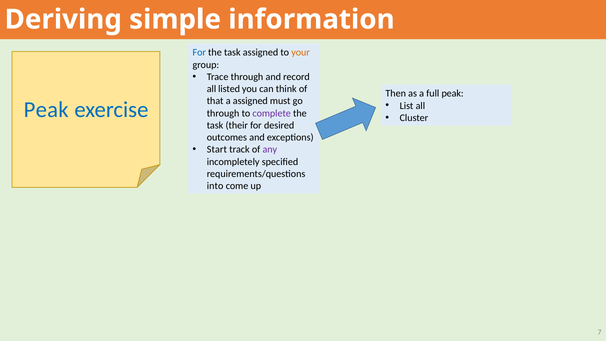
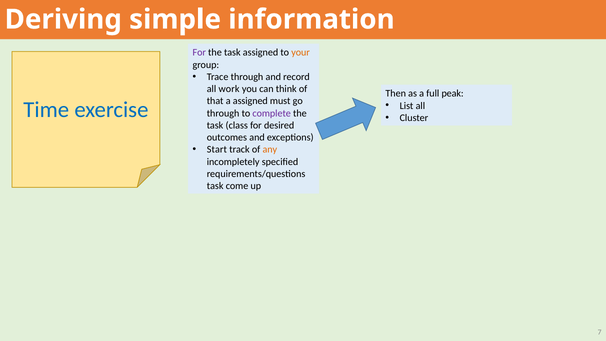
For at (199, 53) colour: blue -> purple
listed: listed -> work
Peak at (46, 110): Peak -> Time
their: their -> class
any colour: purple -> orange
into at (215, 186): into -> task
